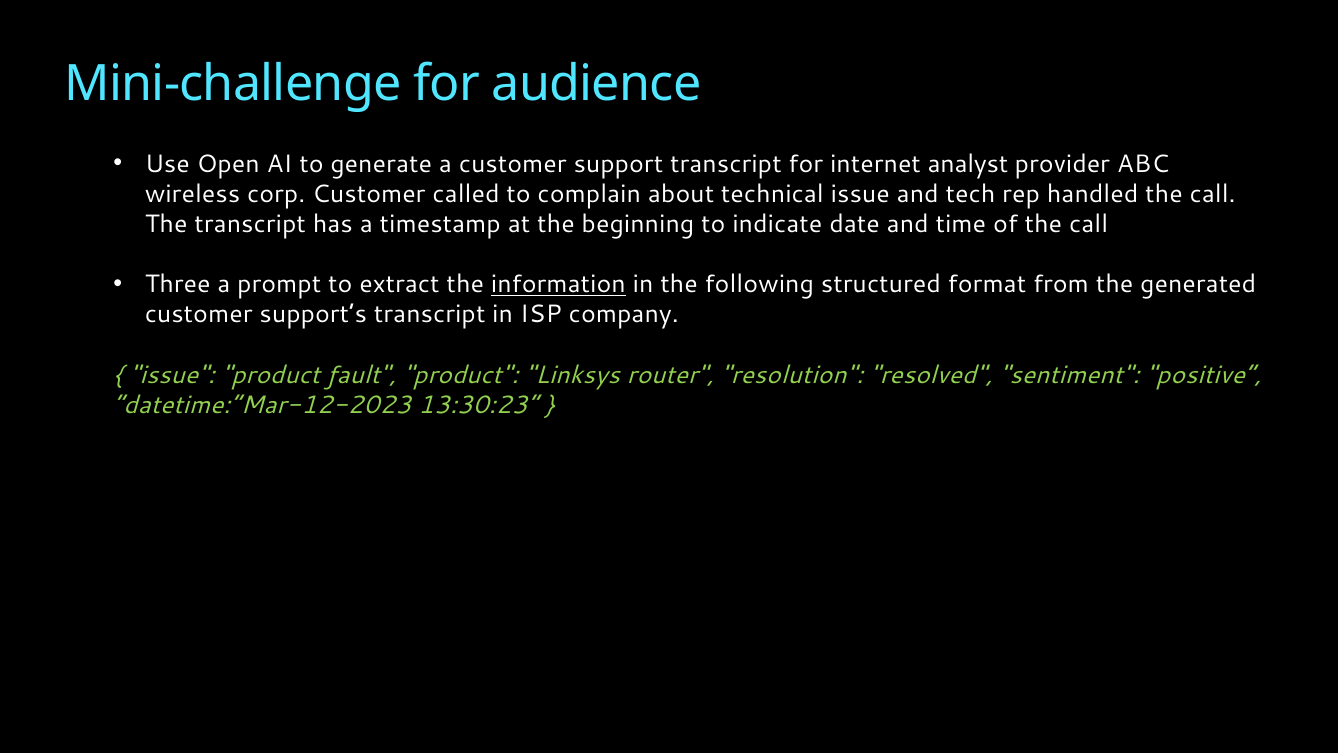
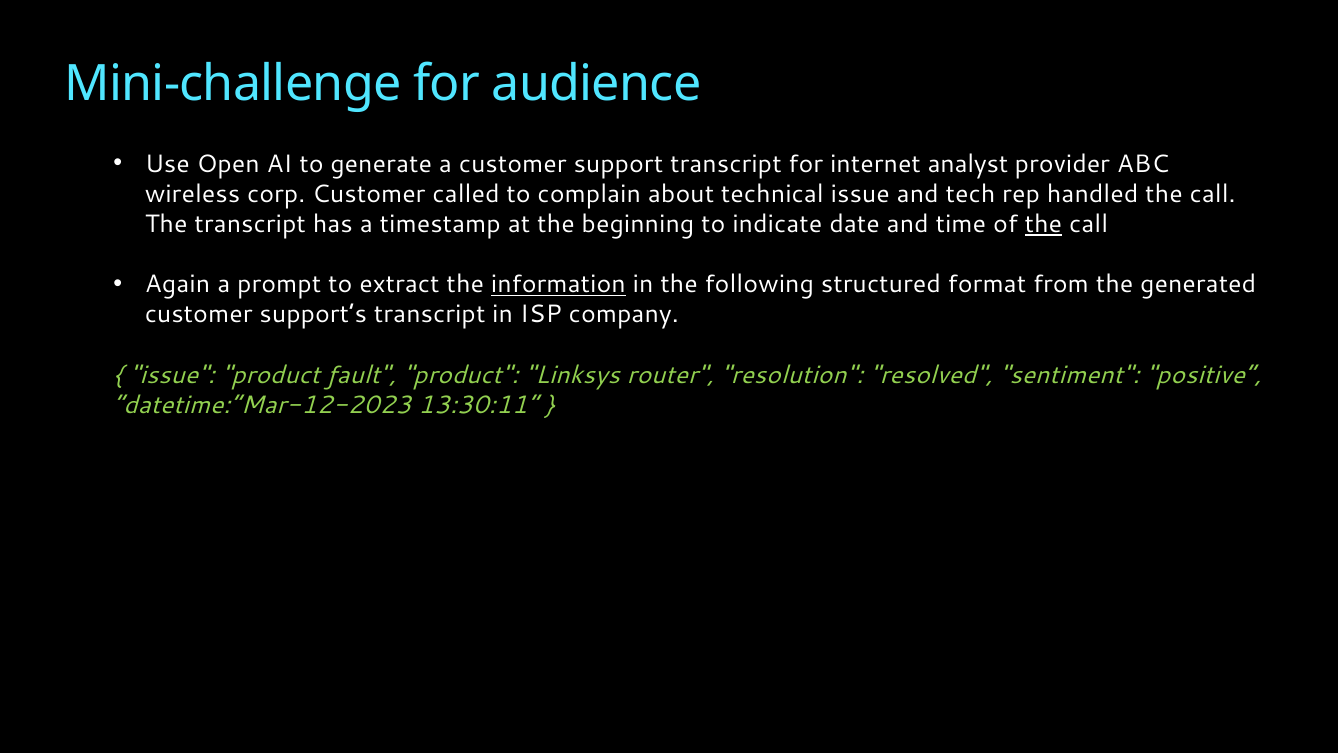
the at (1043, 224) underline: none -> present
Three: Three -> Again
13:30:23: 13:30:23 -> 13:30:11
